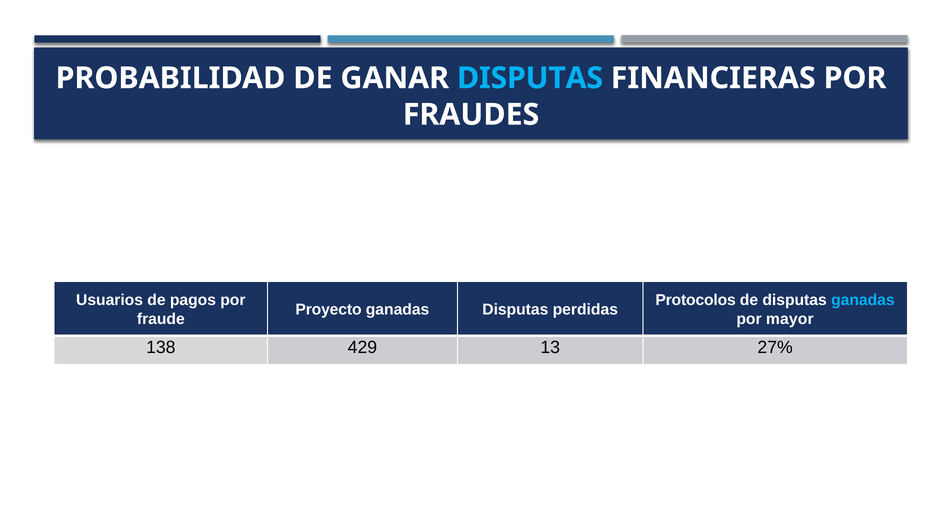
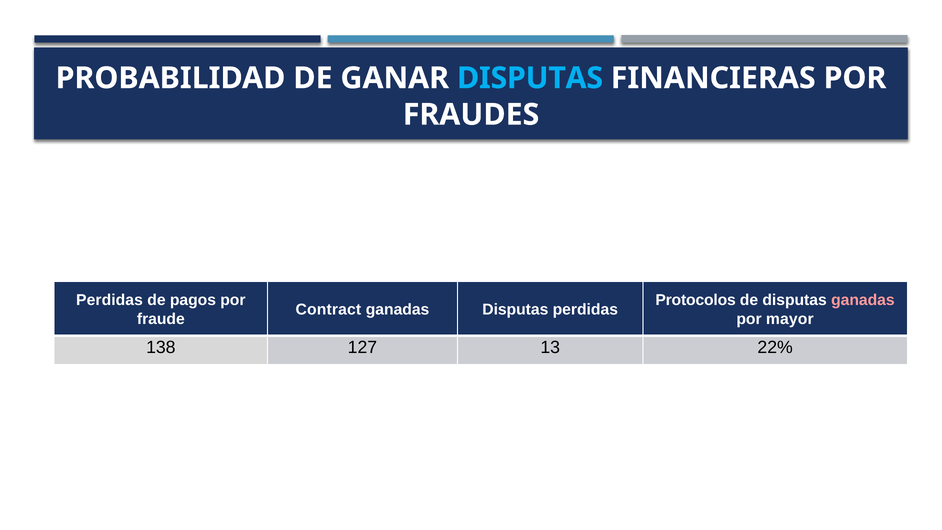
Usuarios at (110, 300): Usuarios -> Perdidas
ganadas at (863, 300) colour: light blue -> pink
Proyecto: Proyecto -> Contract
429: 429 -> 127
27%: 27% -> 22%
